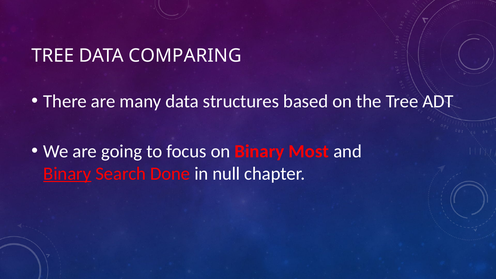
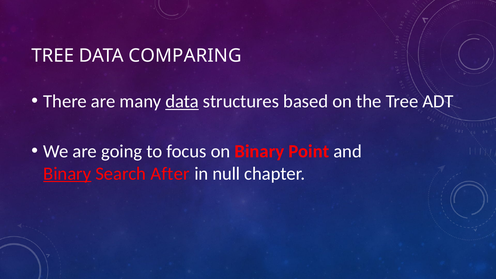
data at (182, 101) underline: none -> present
Most: Most -> Point
Done: Done -> After
